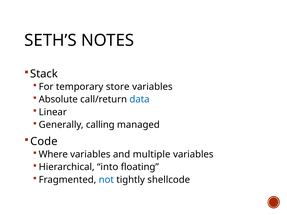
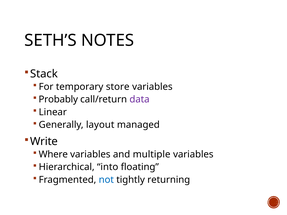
Absolute: Absolute -> Probably
data colour: blue -> purple
calling: calling -> layout
Code: Code -> Write
shellcode: shellcode -> returning
